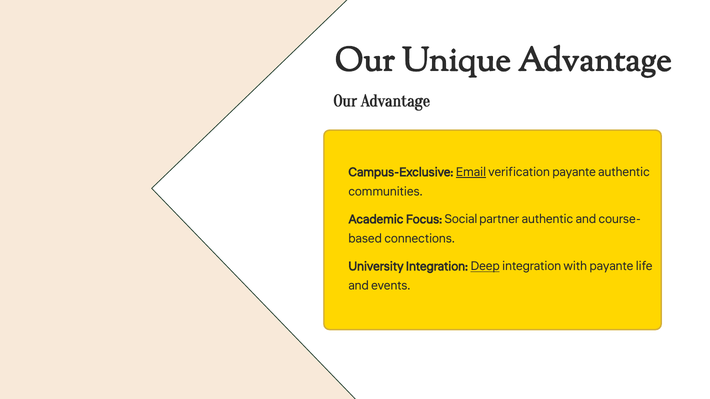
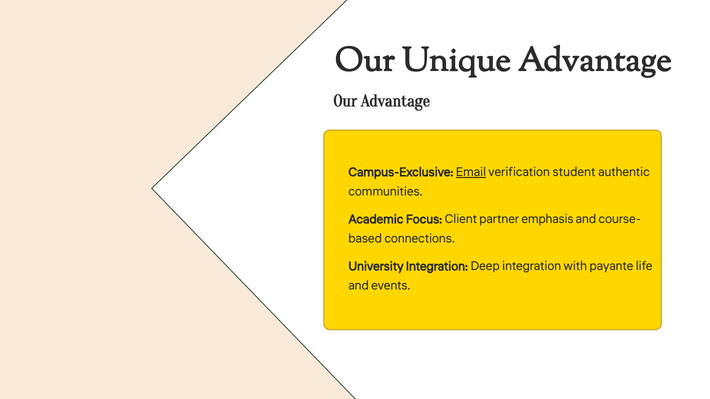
verification payante: payante -> student
Social: Social -> Client
partner authentic: authentic -> emphasis
Deep underline: present -> none
